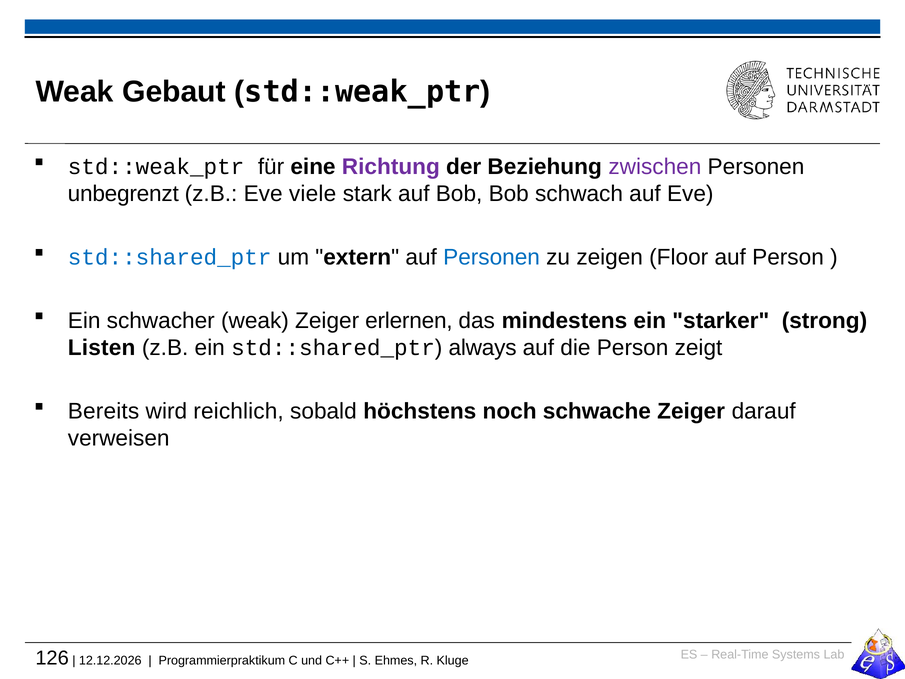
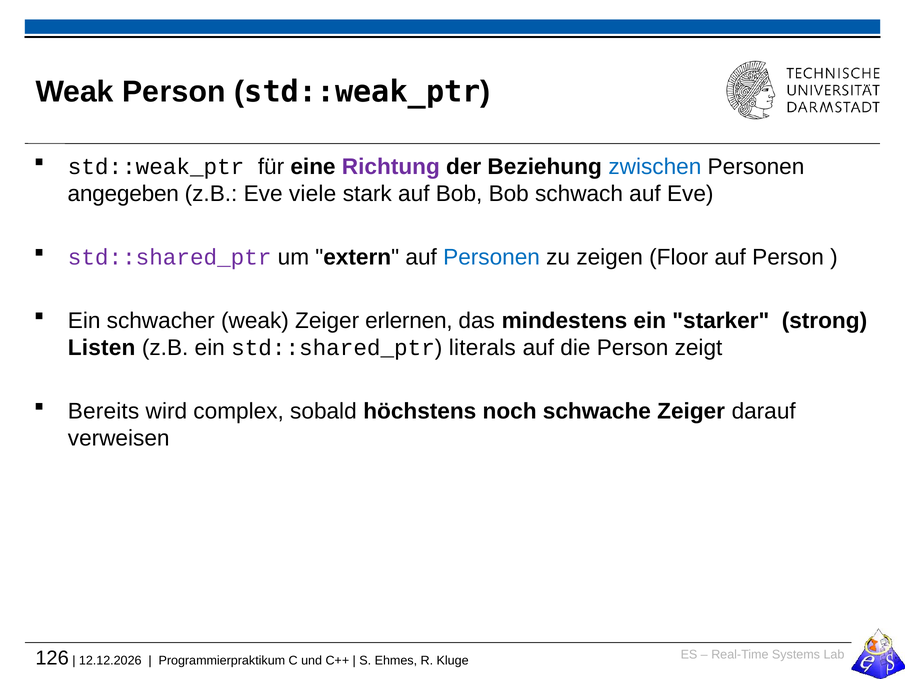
Weak Gebaut: Gebaut -> Person
zwischen colour: purple -> blue
unbegrenzt: unbegrenzt -> angegeben
std::shared_ptr at (170, 257) colour: blue -> purple
always: always -> literals
reichlich: reichlich -> complex
